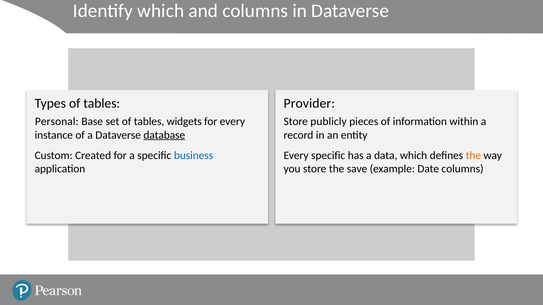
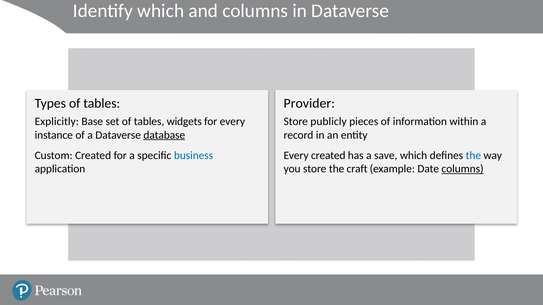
Personal: Personal -> Explicitly
Every specific: specific -> created
data: data -> save
the at (473, 156) colour: orange -> blue
save: save -> craft
columns at (463, 169) underline: none -> present
